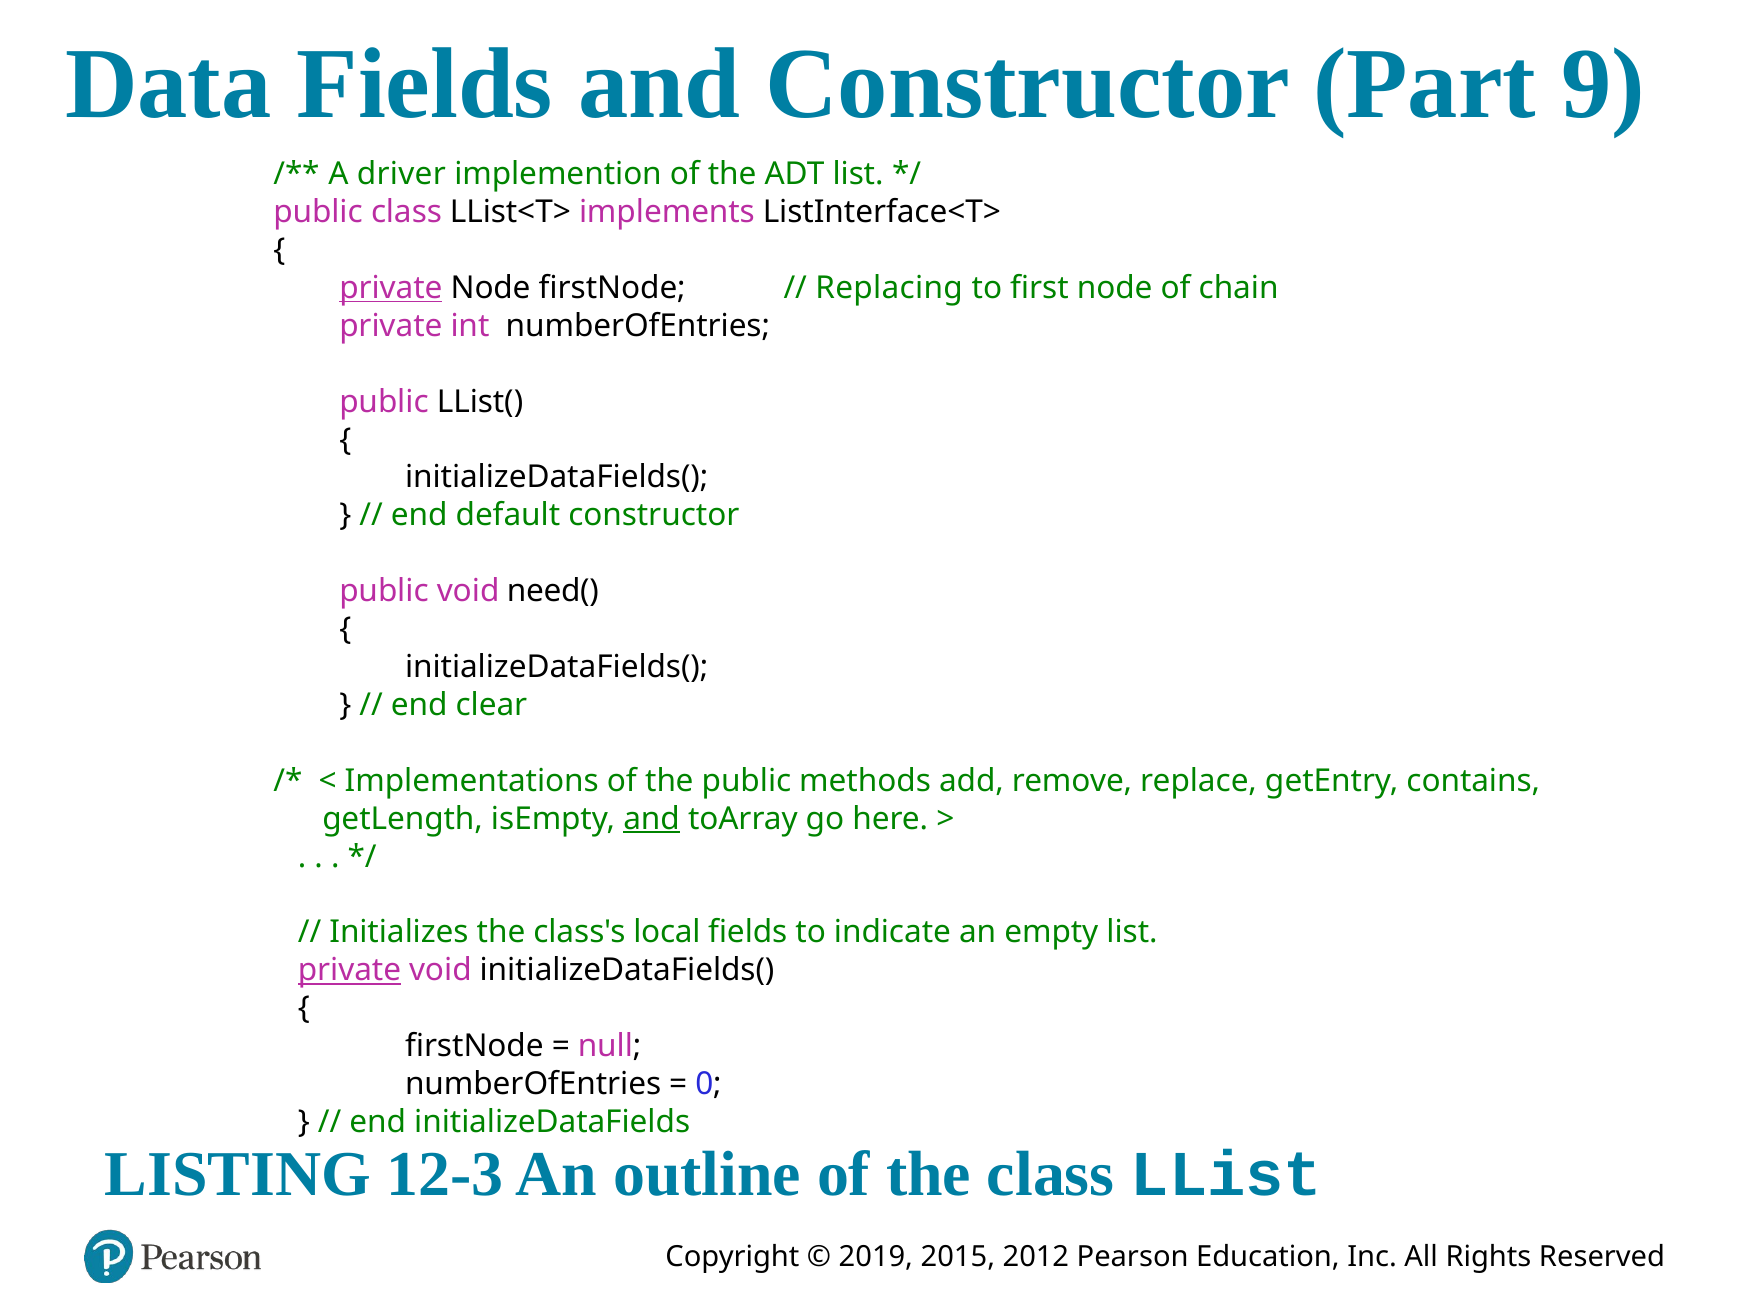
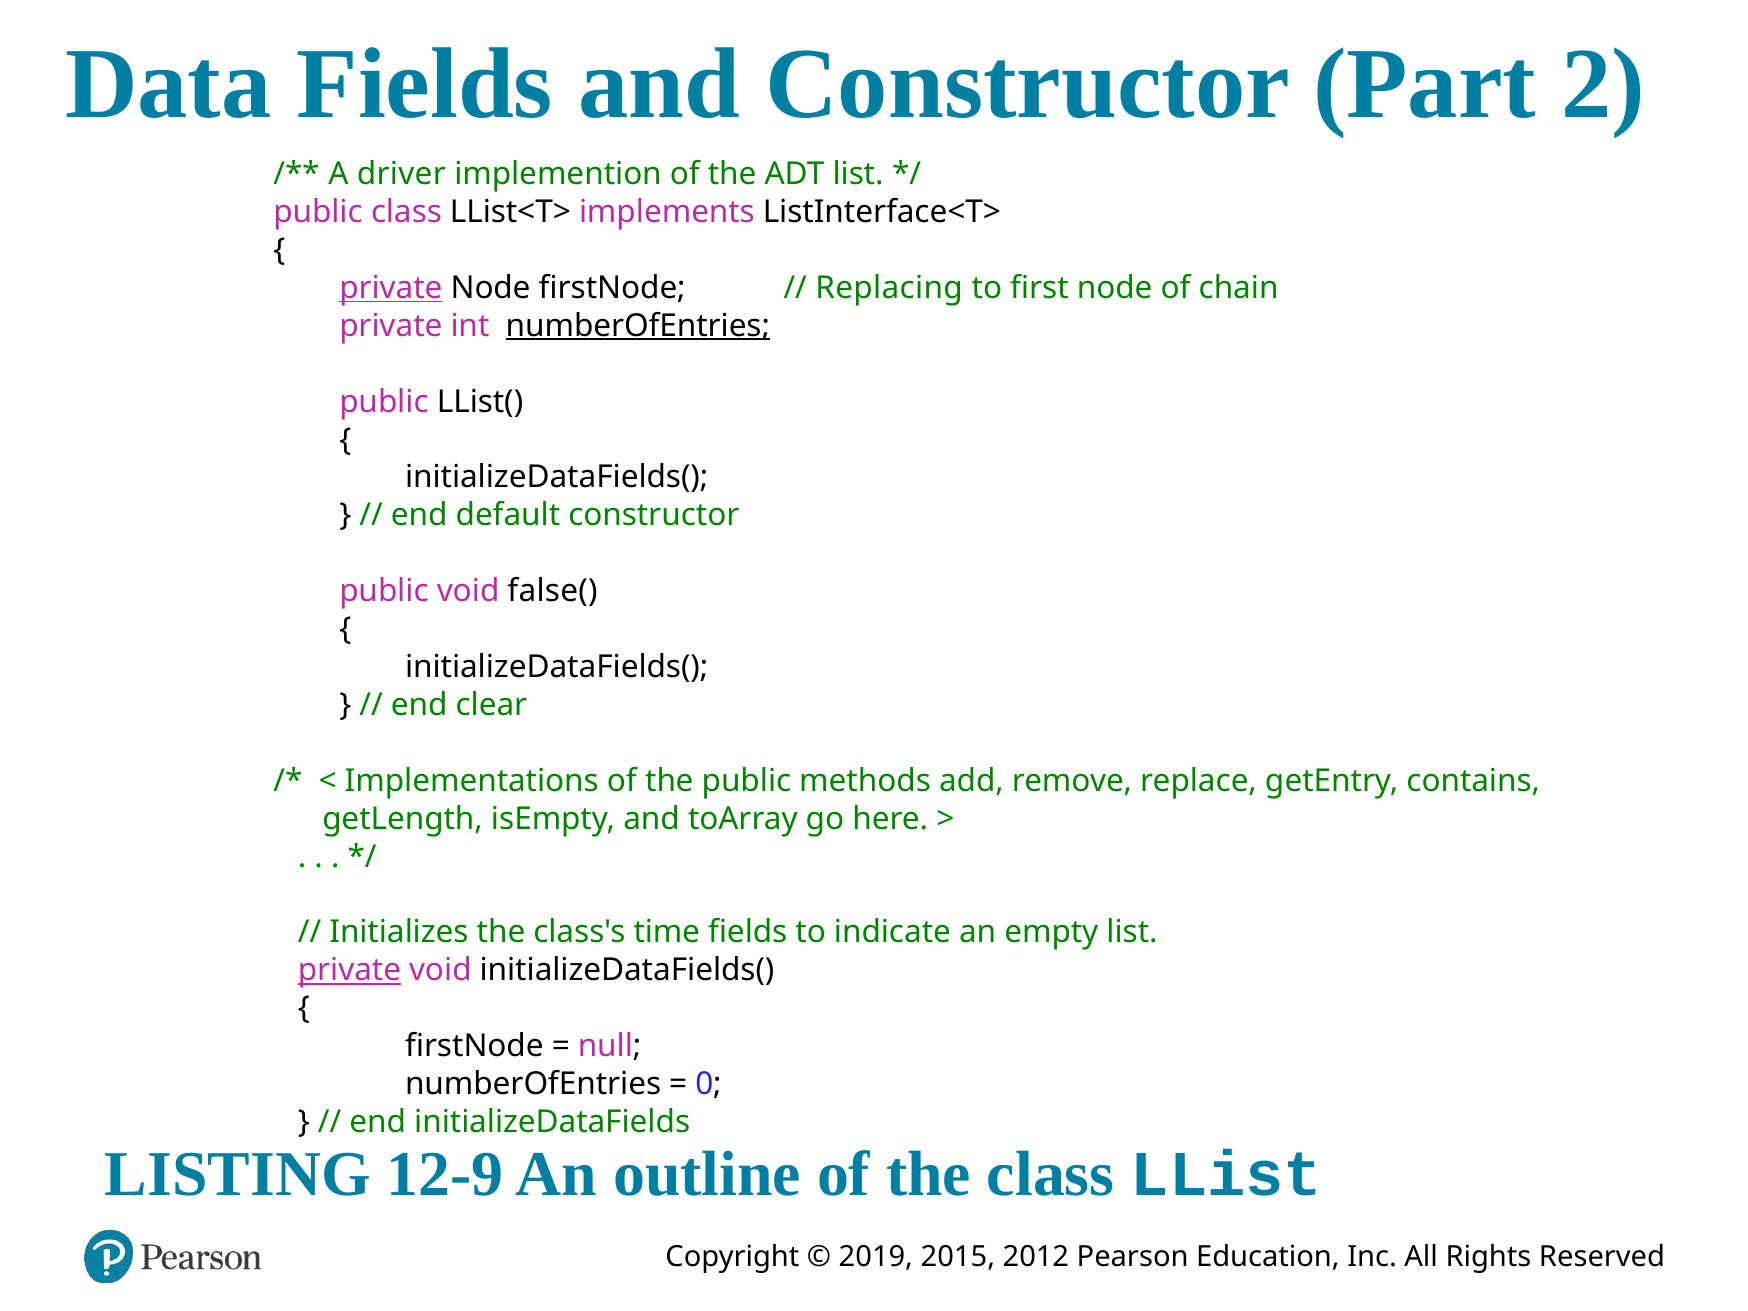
9: 9 -> 2
numberOfEntries at (638, 326) underline: none -> present
need(: need( -> false(
and at (652, 819) underline: present -> none
local: local -> time
12-3: 12-3 -> 12-9
